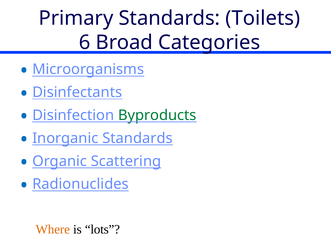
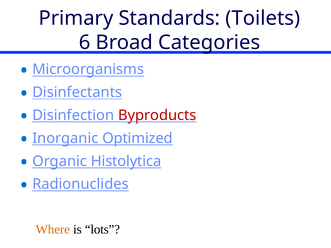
Byproducts colour: green -> red
Inorganic Standards: Standards -> Optimized
Scattering: Scattering -> Histolytica
